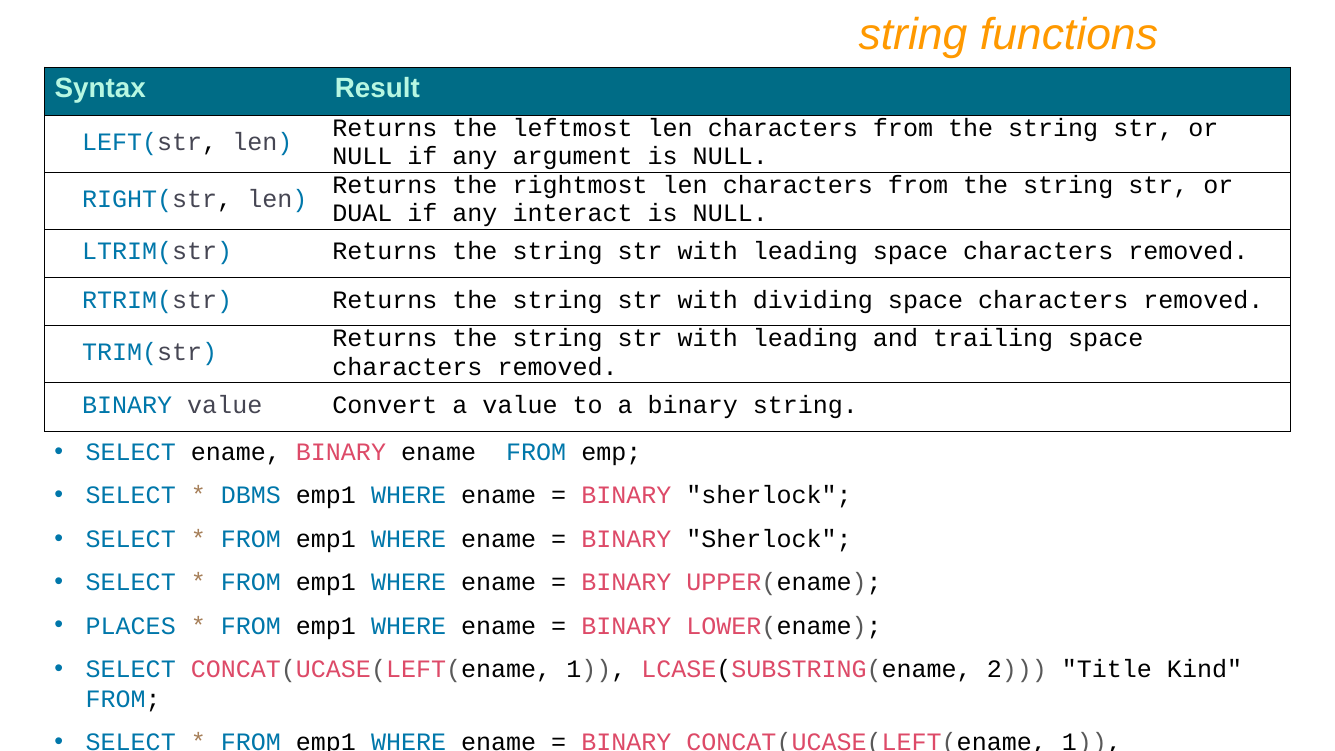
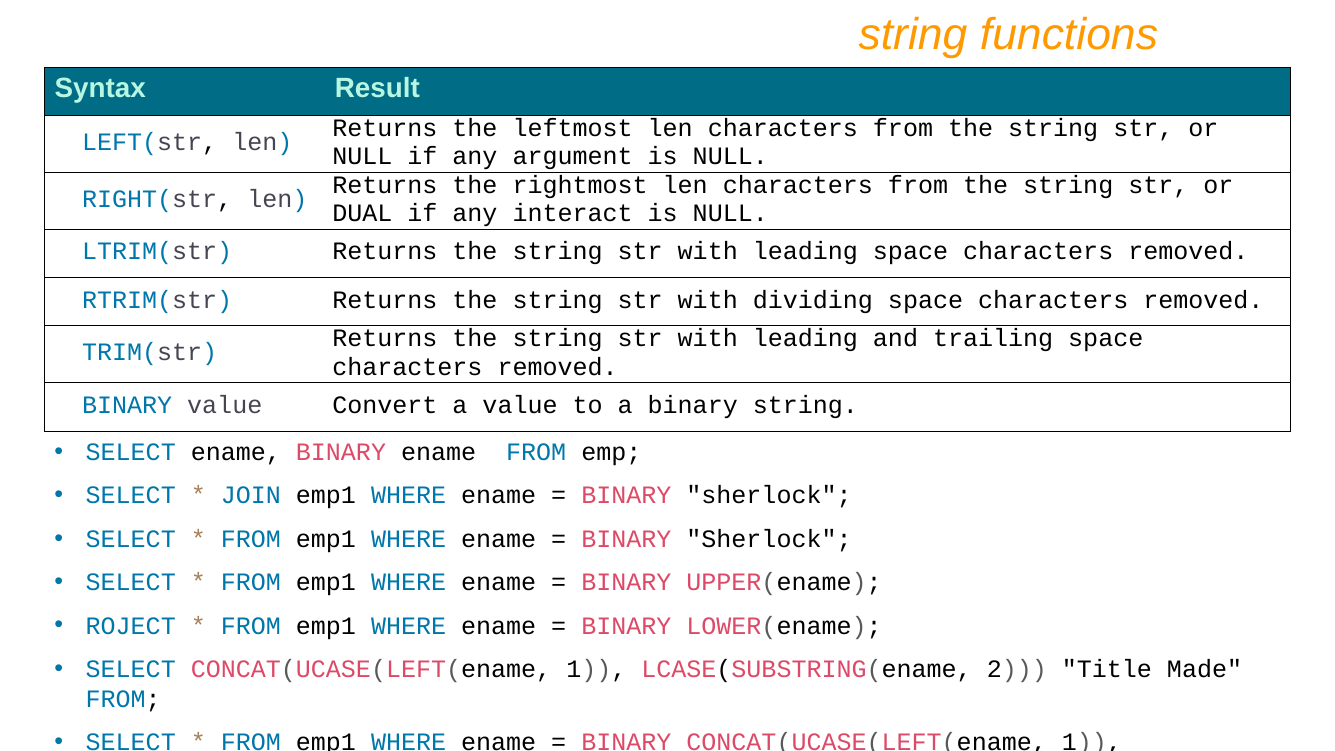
DBMS: DBMS -> JOIN
PLACES: PLACES -> ROJECT
Kind: Kind -> Made
